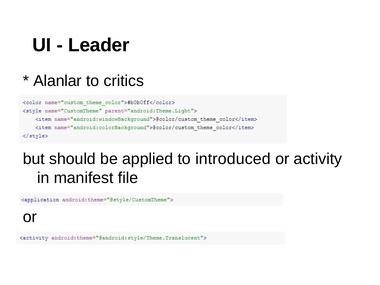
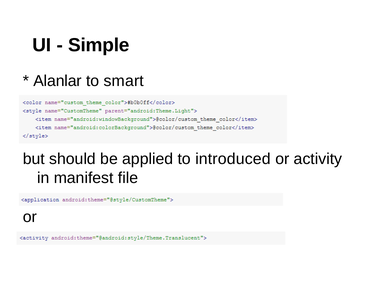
Leader: Leader -> Simple
critics: critics -> smart
